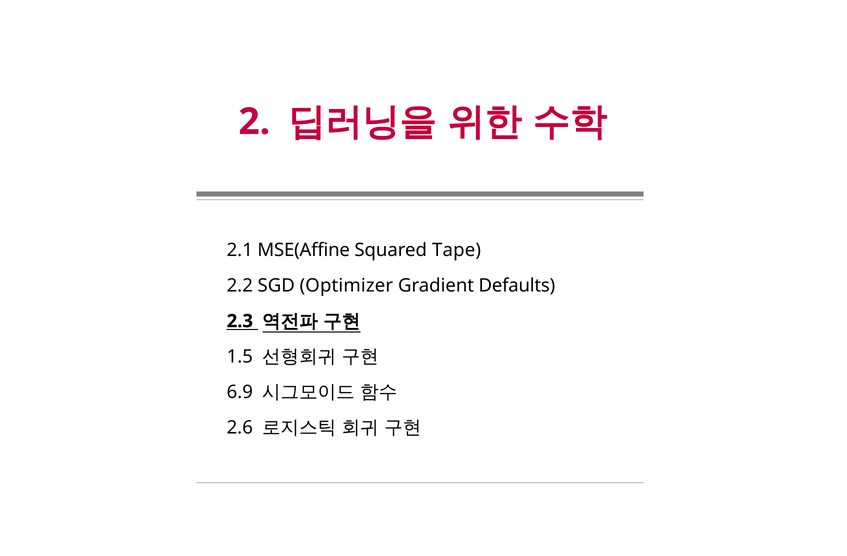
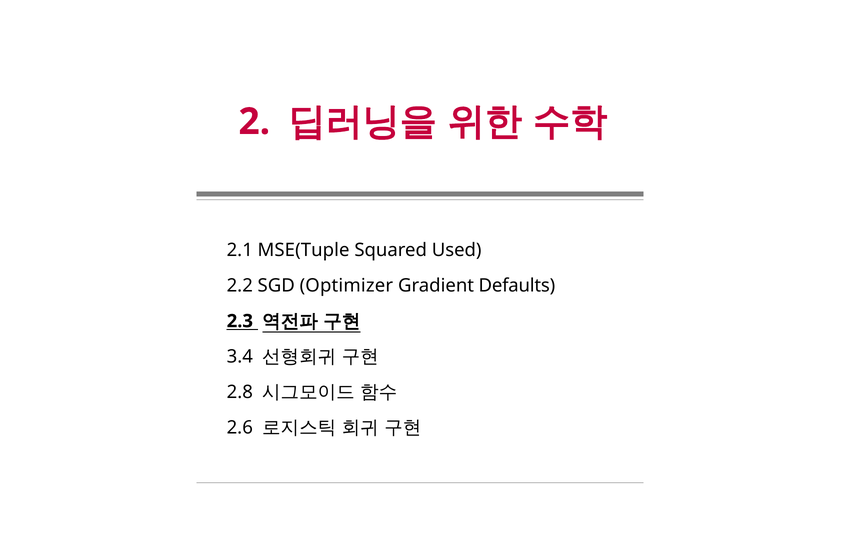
MSE(Affine: MSE(Affine -> MSE(Tuple
Tape: Tape -> Used
1.5: 1.5 -> 3.4
6.9: 6.9 -> 2.8
